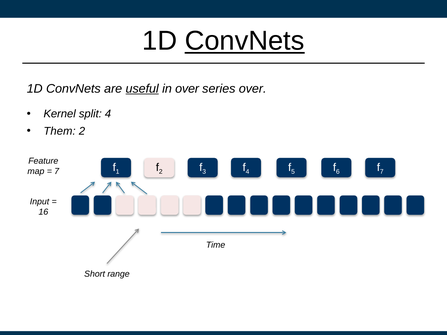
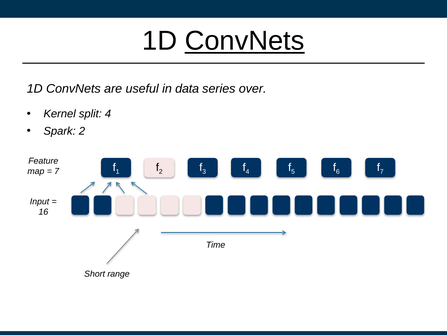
useful underline: present -> none
in over: over -> data
Them: Them -> Spark
